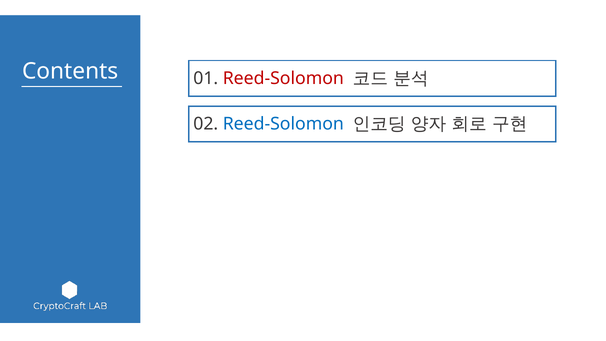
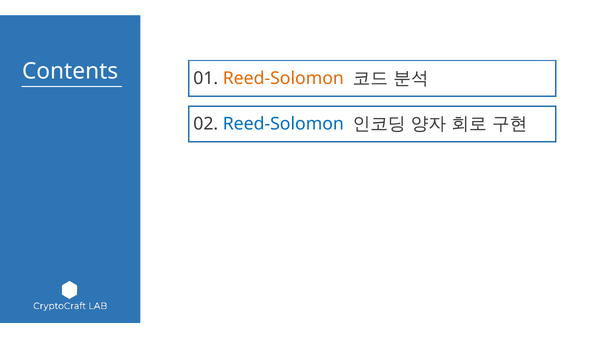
Reed-Solomon at (283, 78) colour: red -> orange
